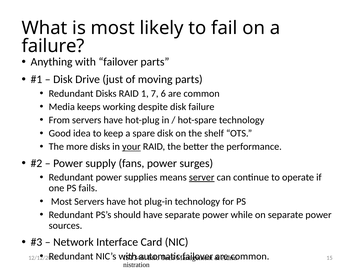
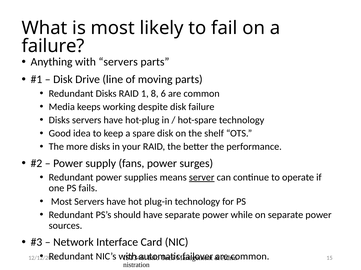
with failover: failover -> servers
just: just -> line
7: 7 -> 8
From at (59, 120): From -> Disks
your underline: present -> none
